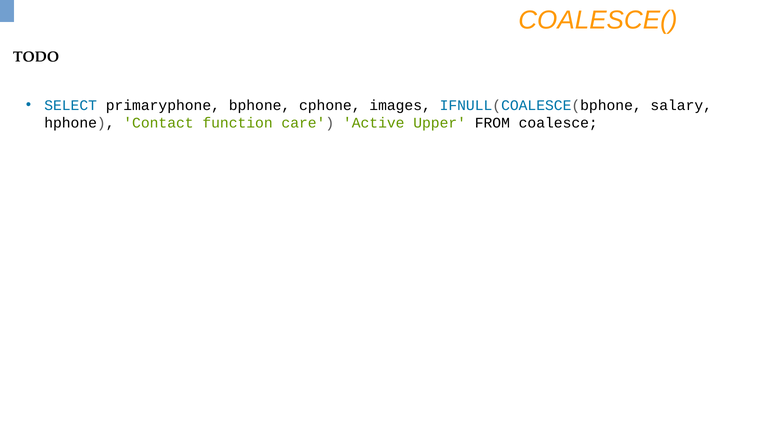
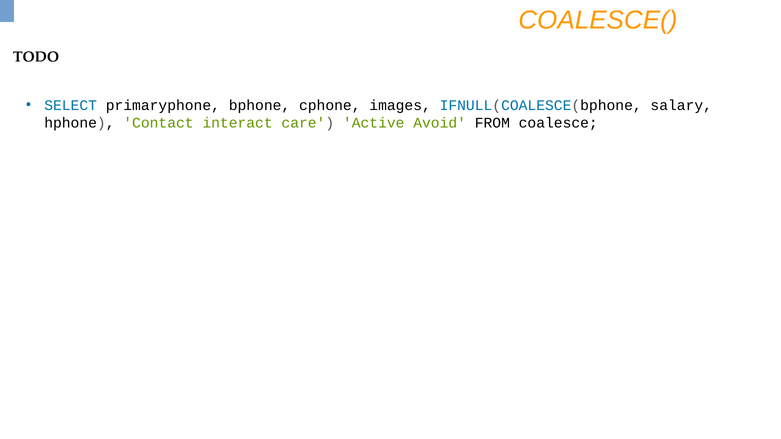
function: function -> interact
Upper: Upper -> Avoid
